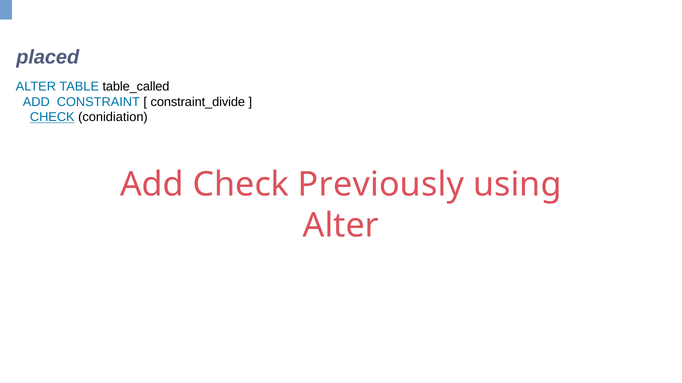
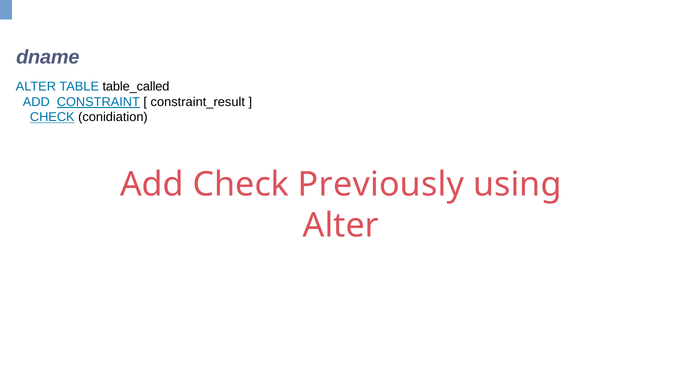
placed: placed -> dname
CONSTRAINT underline: none -> present
constraint_divide: constraint_divide -> constraint_result
